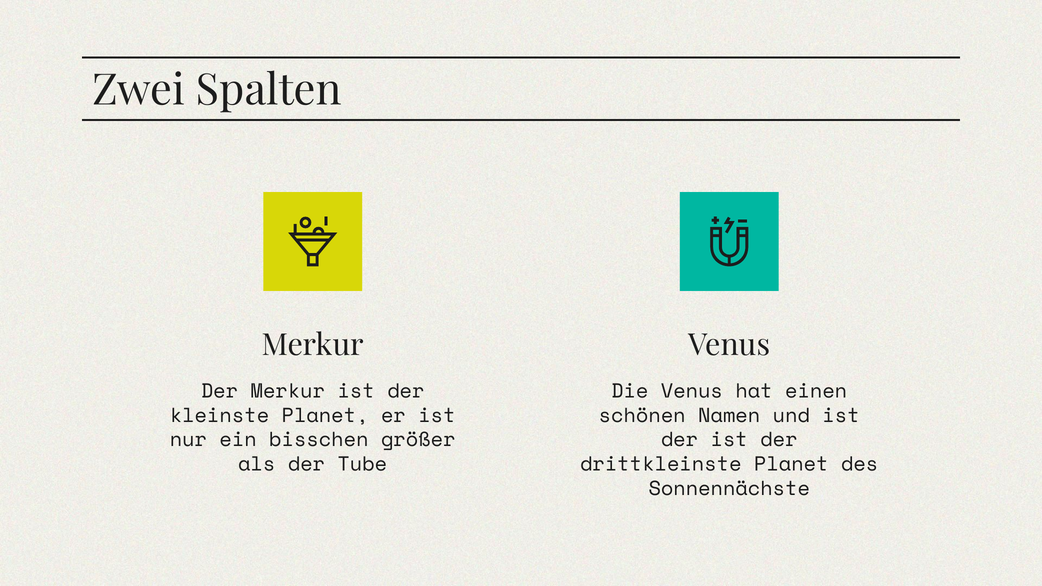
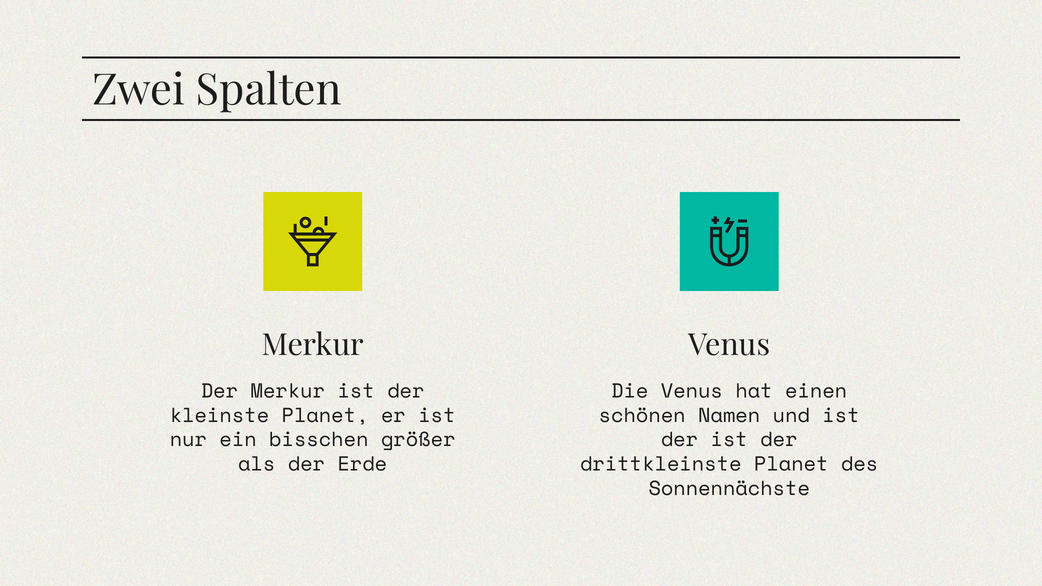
Tube: Tube -> Erde
